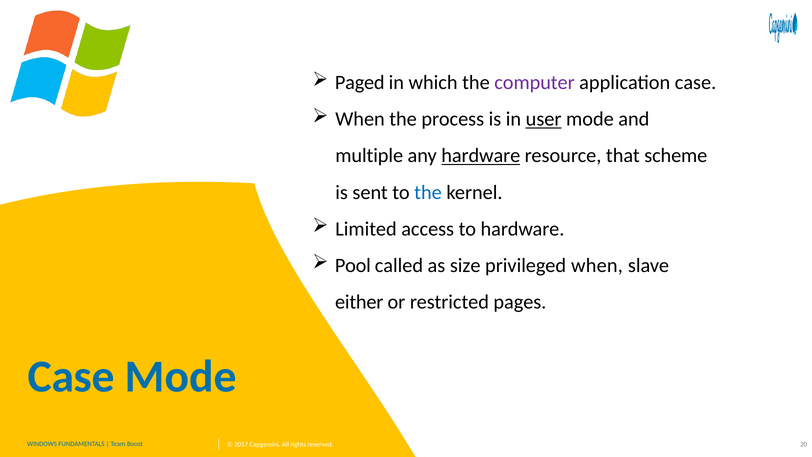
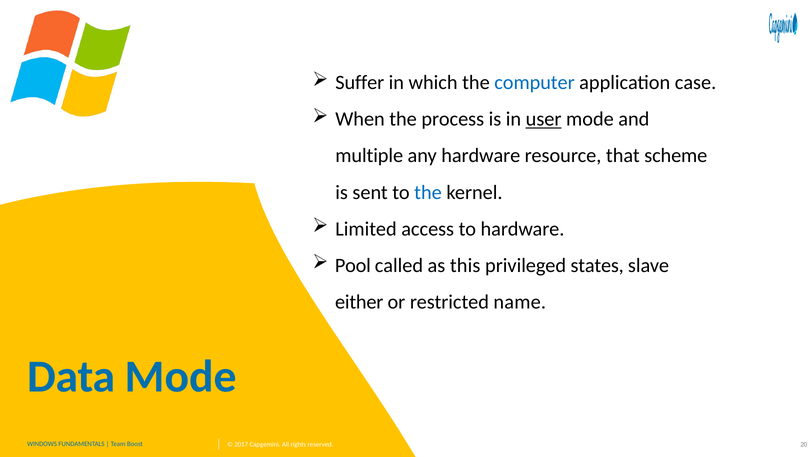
Paged: Paged -> Suffer
computer colour: purple -> blue
hardware at (481, 156) underline: present -> none
size: size -> this
privileged when: when -> states
pages: pages -> name
Case at (71, 376): Case -> Data
